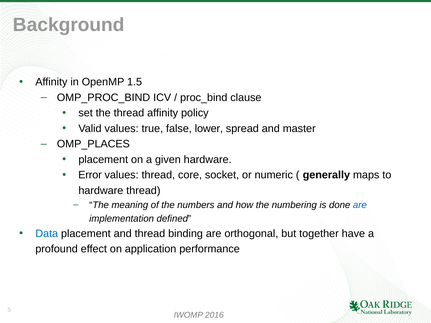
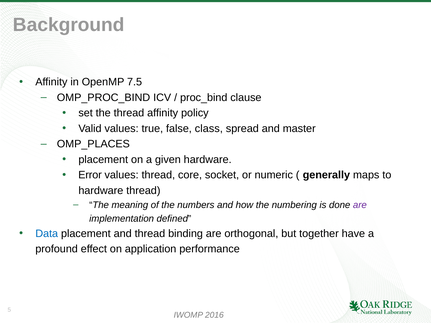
1.5: 1.5 -> 7.5
lower: lower -> class
are at (360, 205) colour: blue -> purple
